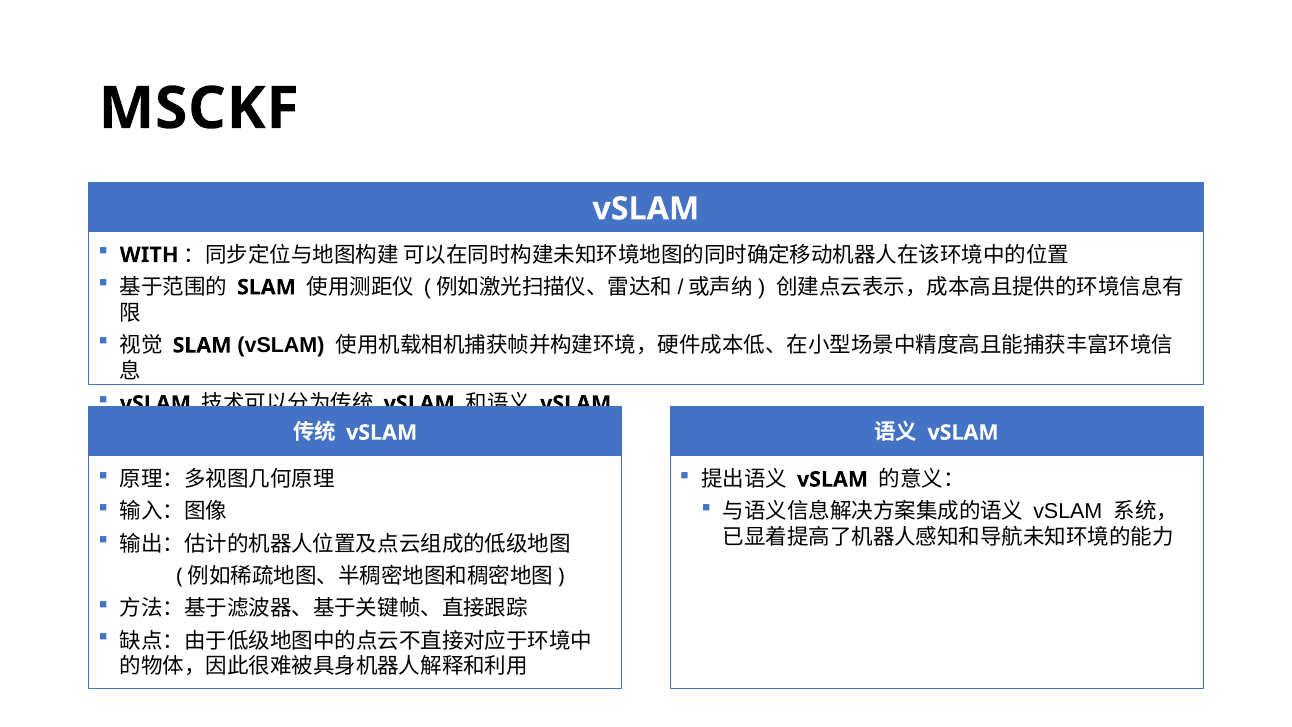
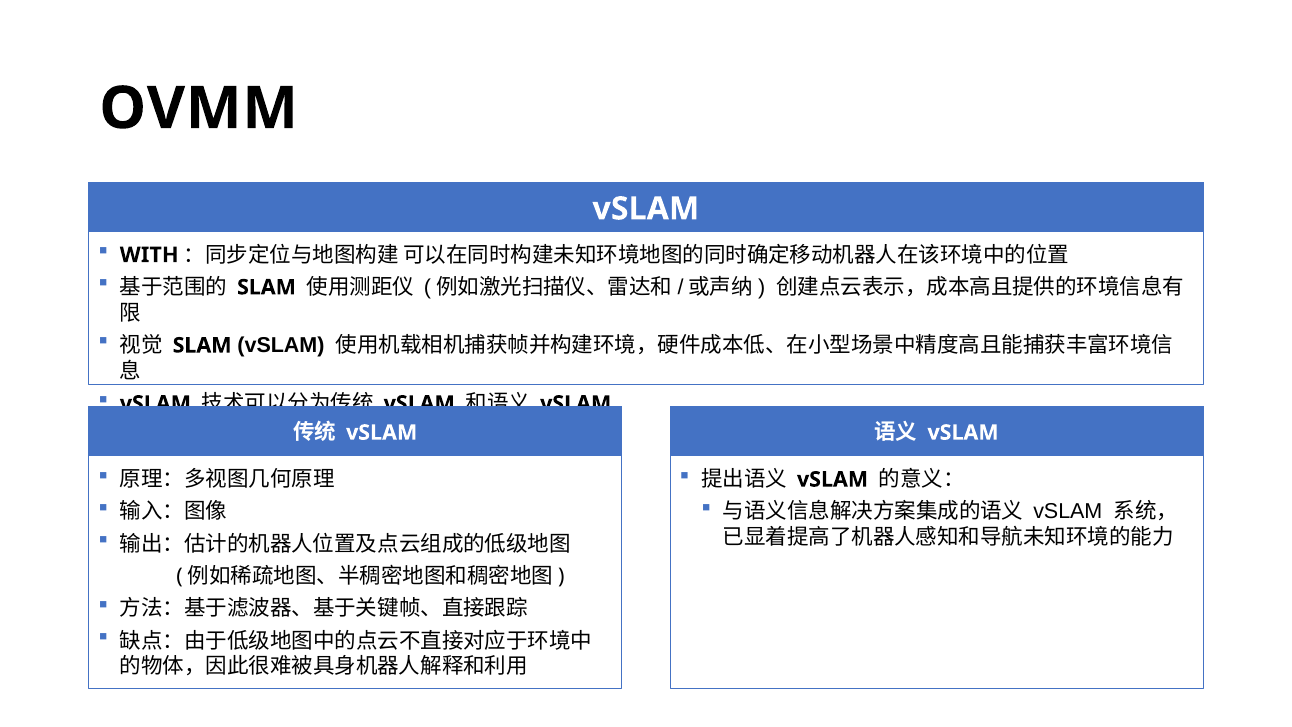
MSCKF: MSCKF -> OVMM
